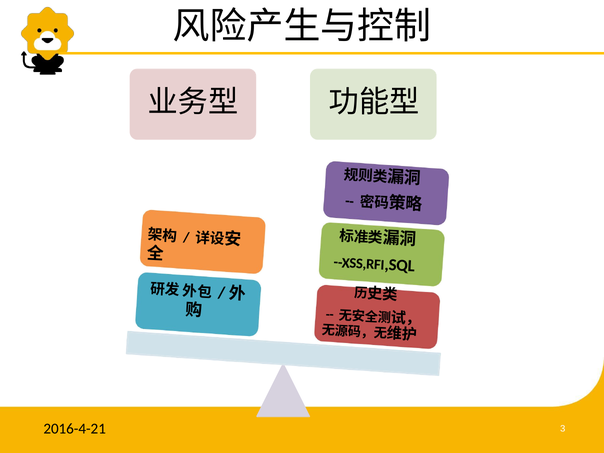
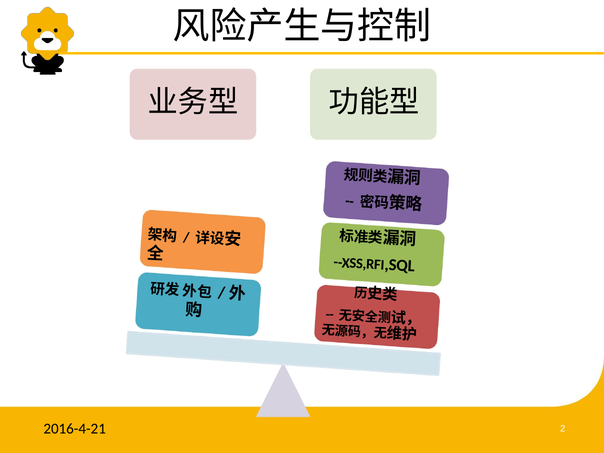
3: 3 -> 2
